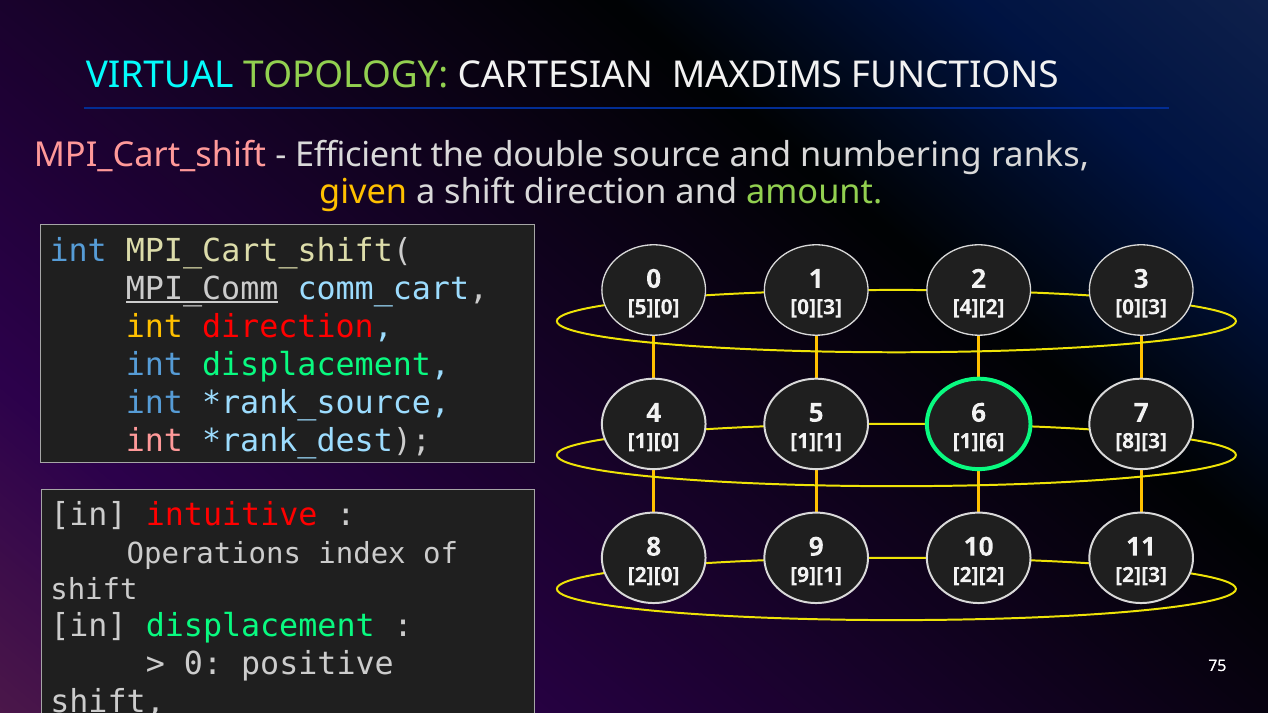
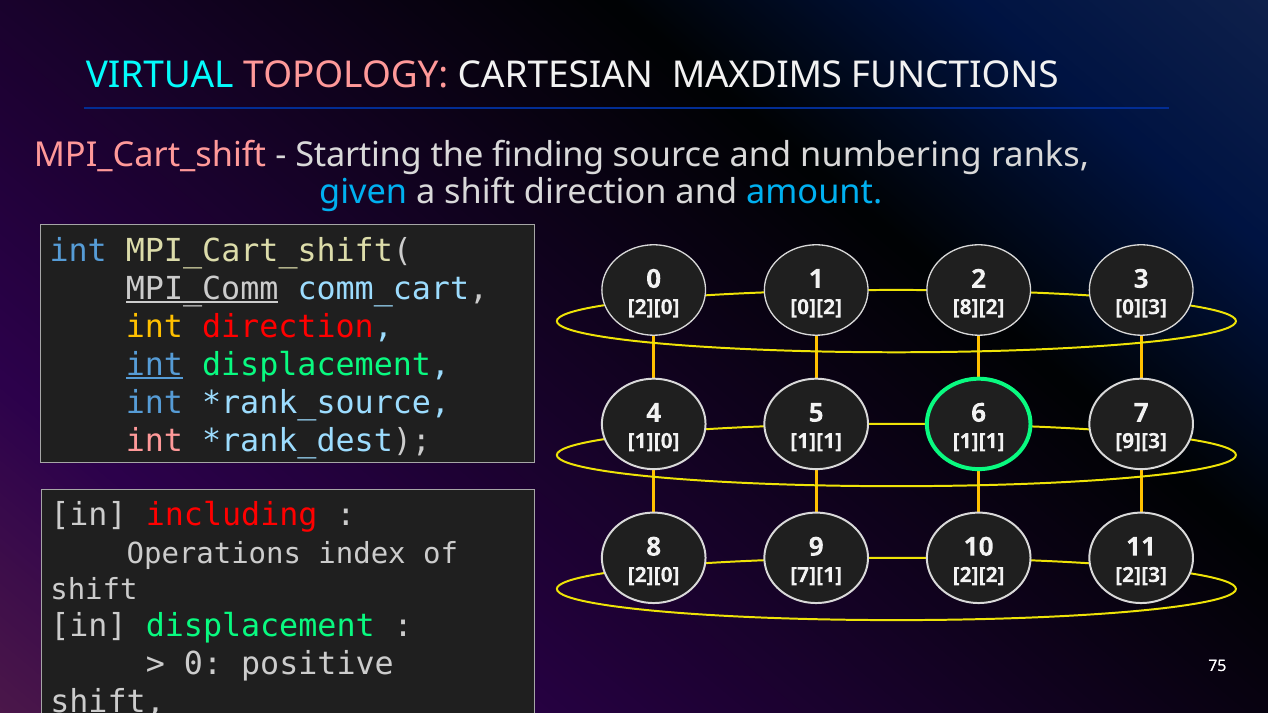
TOPOLOGY colour: light green -> pink
Efficient: Efficient -> Starting
double: double -> finding
given colour: yellow -> light blue
amount colour: light green -> light blue
5][0 at (654, 307): 5][0 -> 2][0
0][3 at (816, 307): 0][3 -> 0][2
4][2: 4][2 -> 8][2
int at (154, 365) underline: none -> present
1][6 at (979, 441): 1][6 -> 1][1
8][3: 8][3 -> 9][3
intuitive: intuitive -> including
9][1: 9][1 -> 7][1
